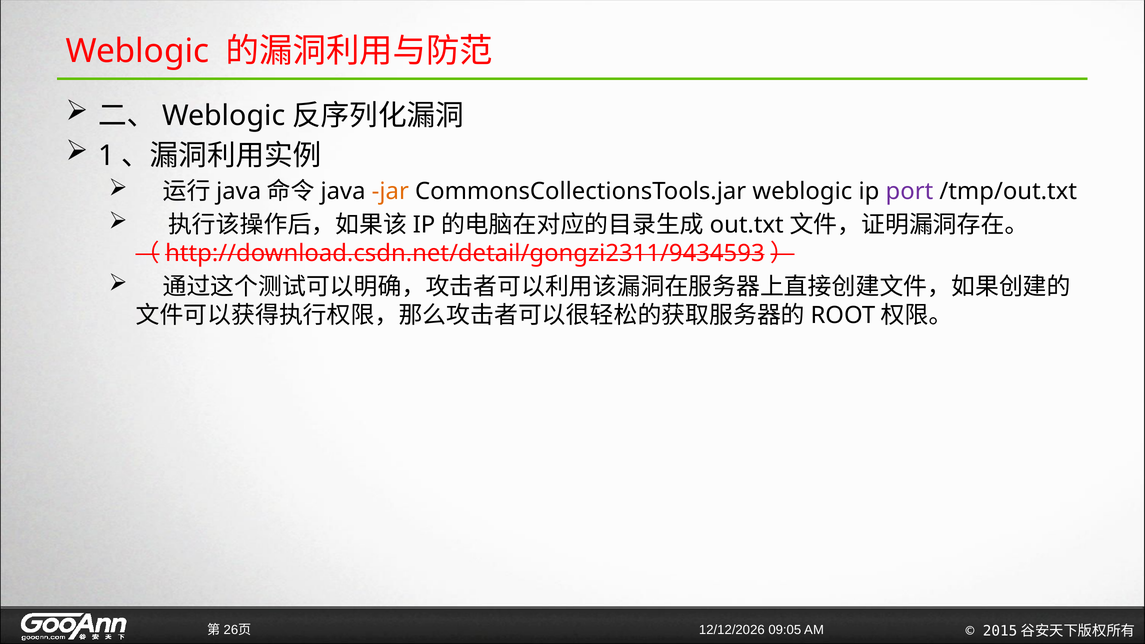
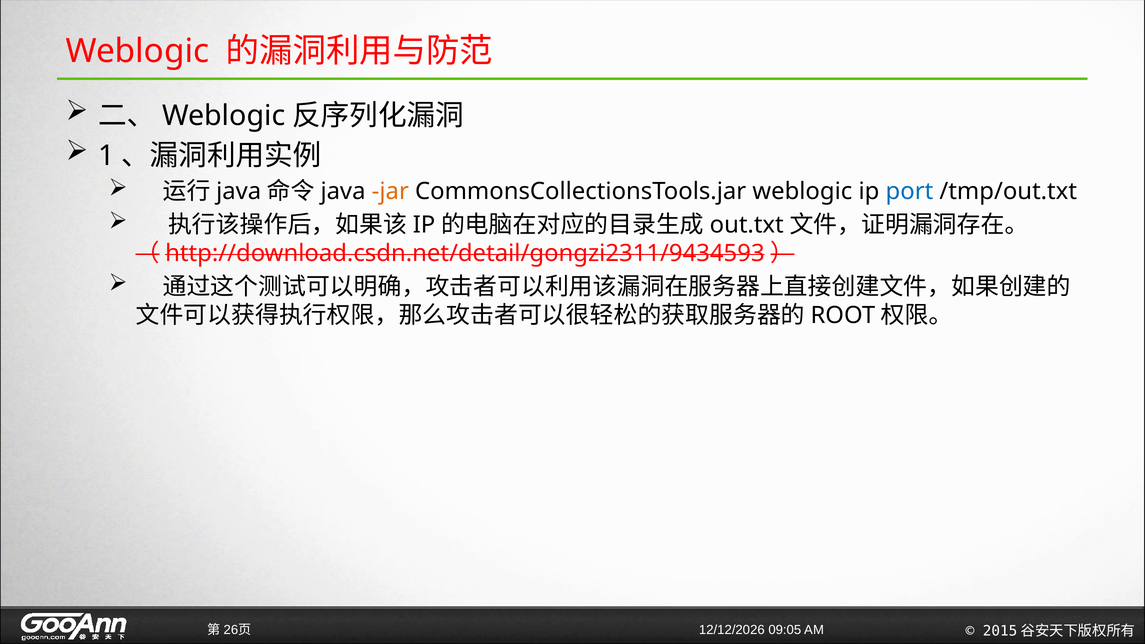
port colour: purple -> blue
